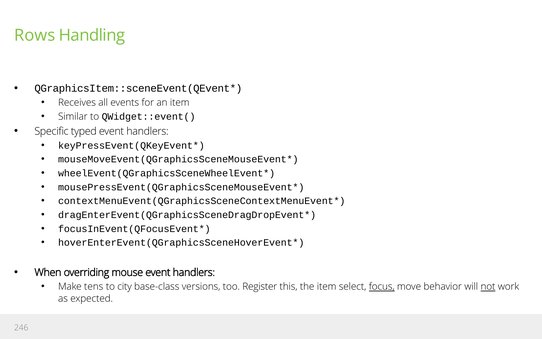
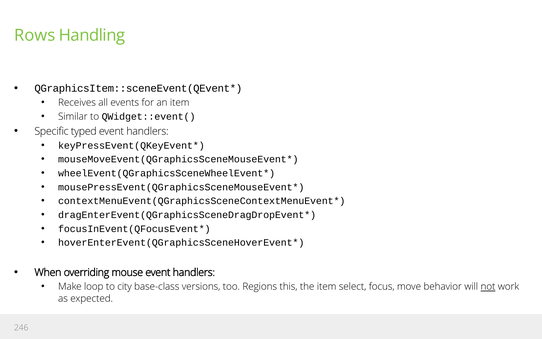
tens: tens -> loop
Register: Register -> Regions
focus underline: present -> none
